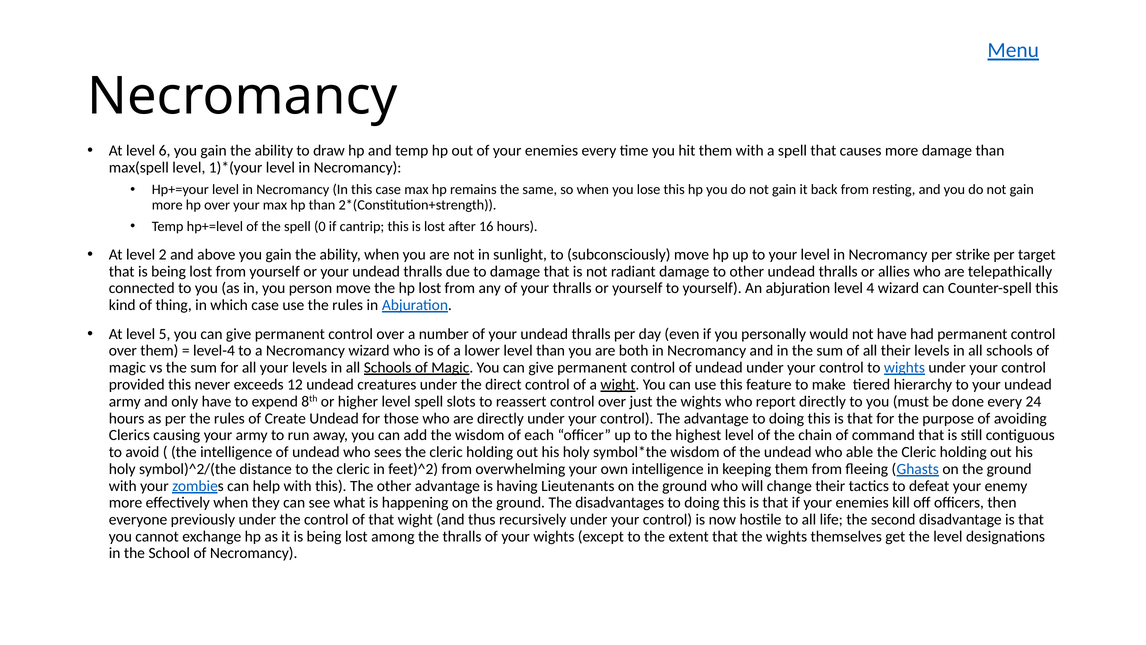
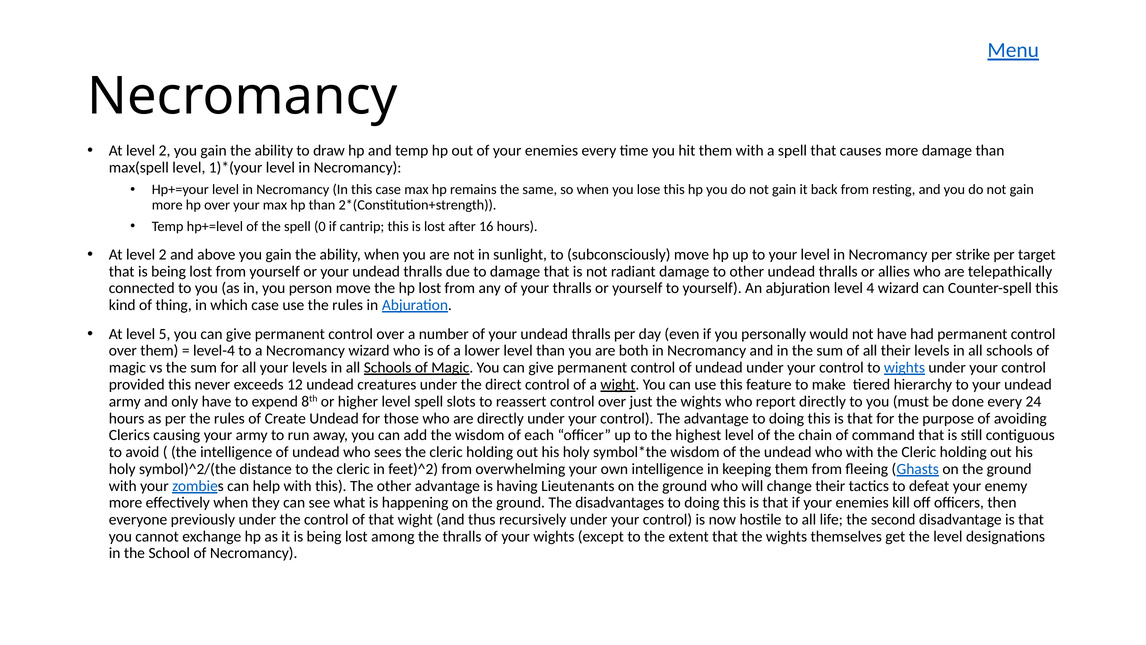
6 at (165, 151): 6 -> 2
who able: able -> with
